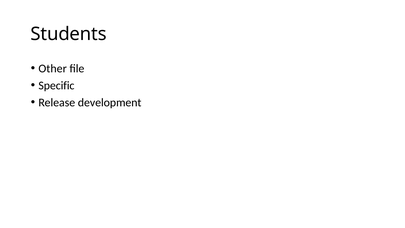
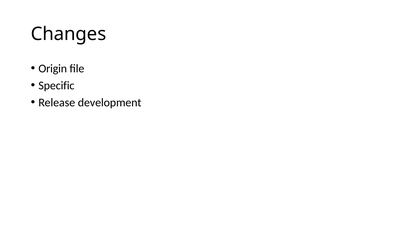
Students: Students -> Changes
Other: Other -> Origin
